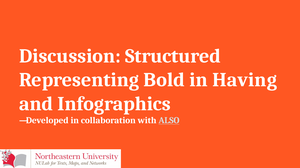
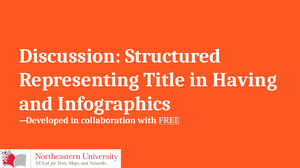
Bold: Bold -> Title
ALSO: ALSO -> FREE
